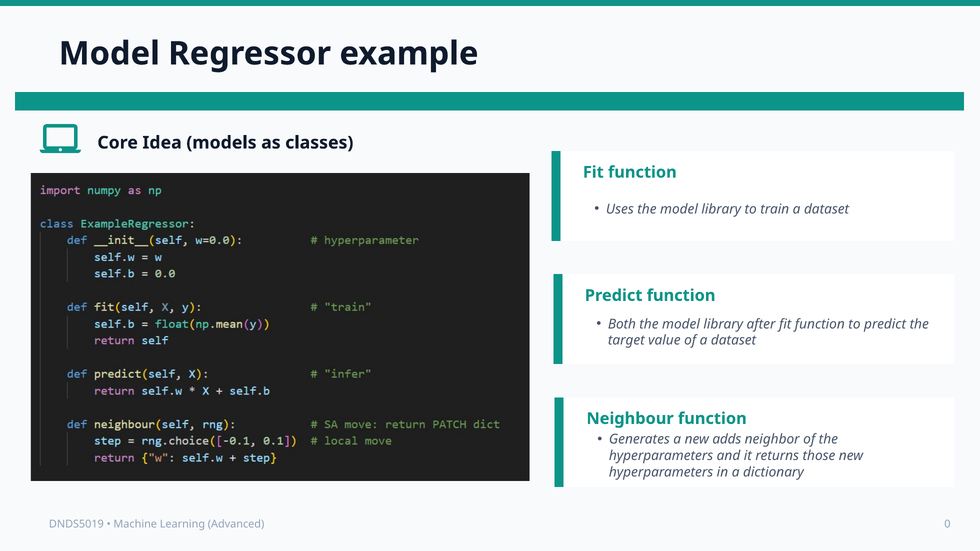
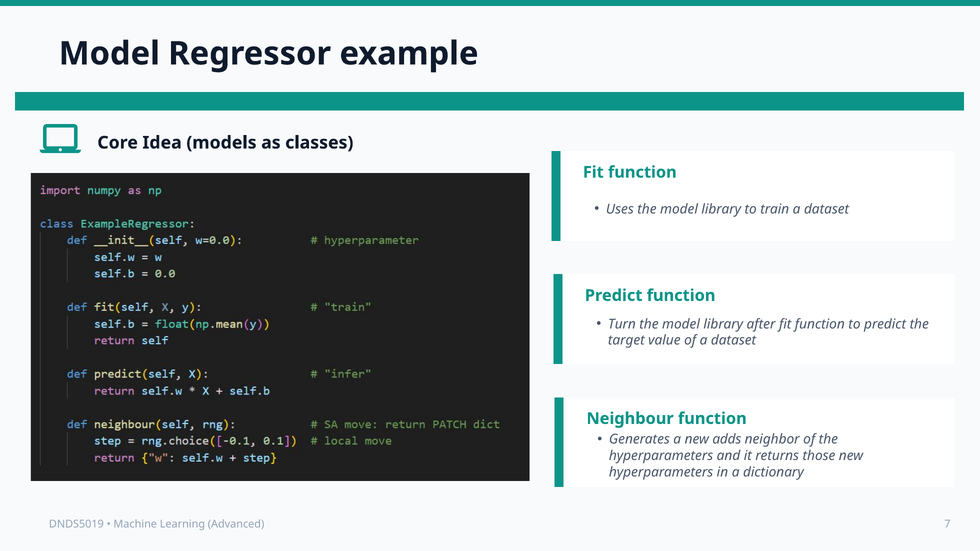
Both: Both -> Turn
0: 0 -> 7
